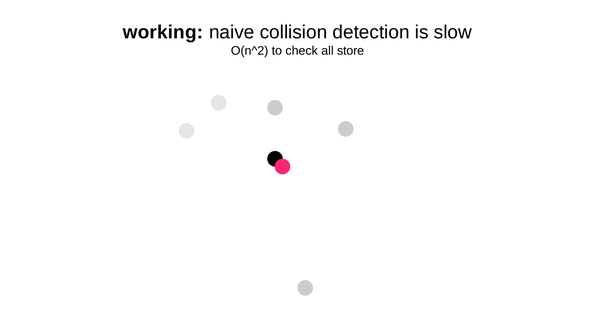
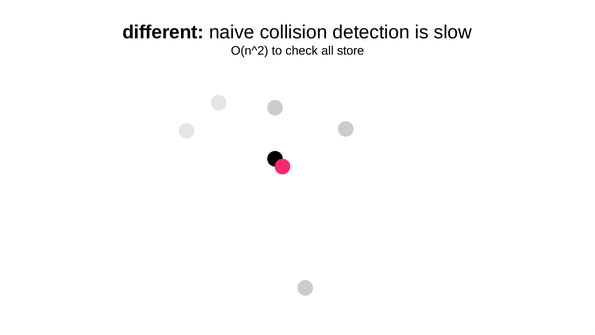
working: working -> different
